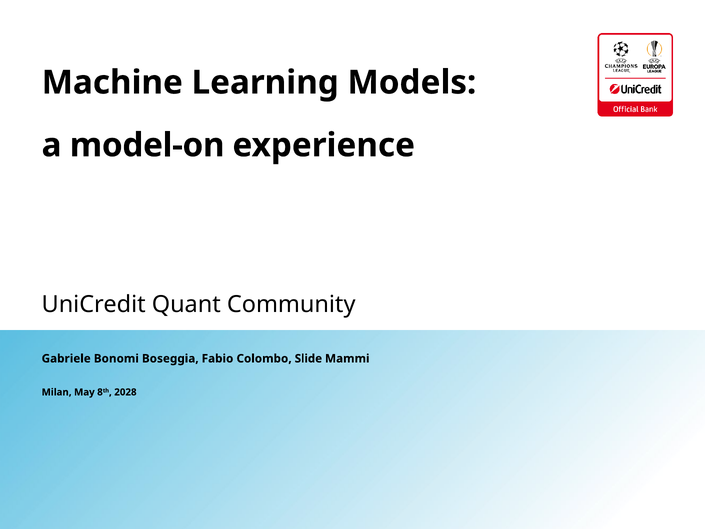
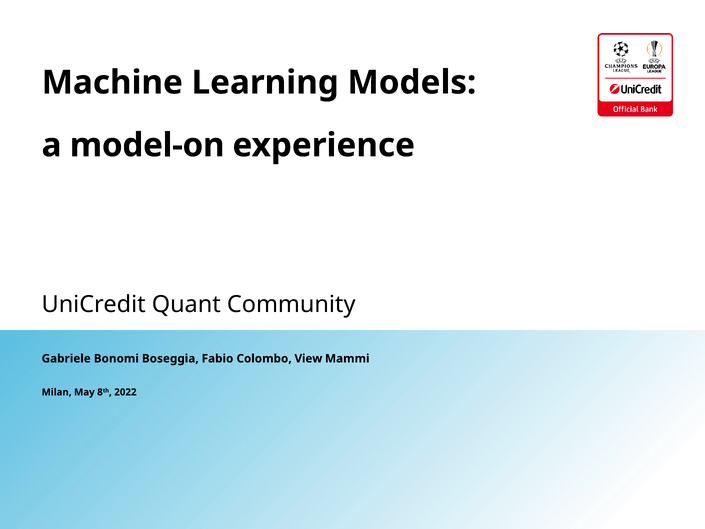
Slide: Slide -> View
2028: 2028 -> 2022
